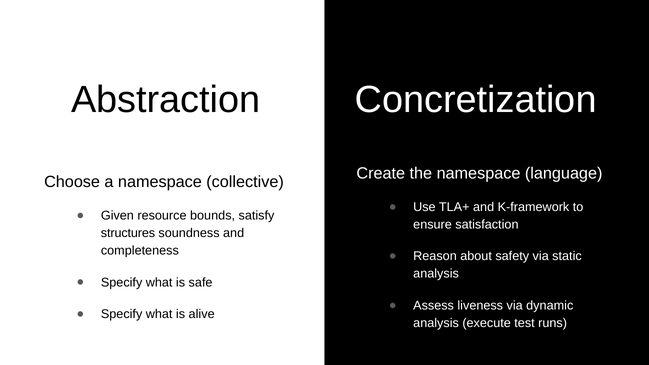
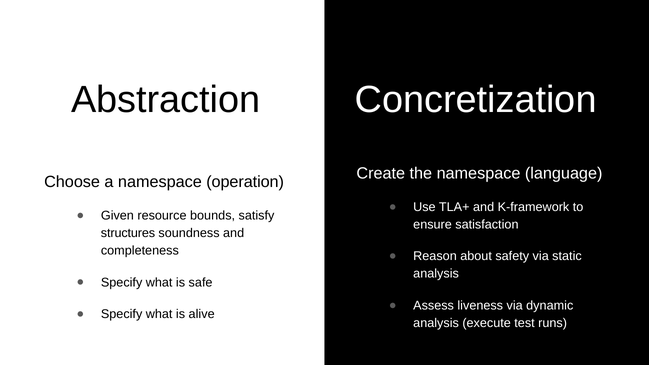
collective: collective -> operation
